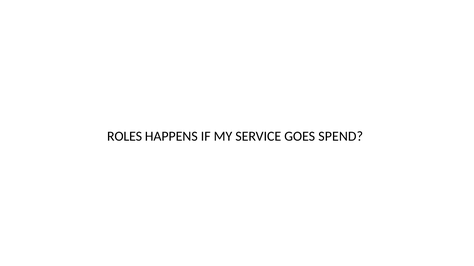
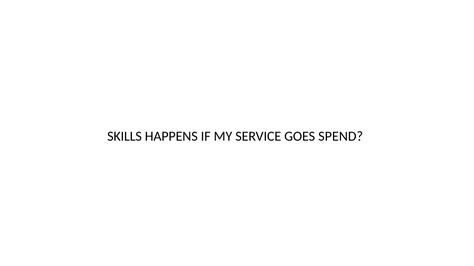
ROLES: ROLES -> SKILLS
